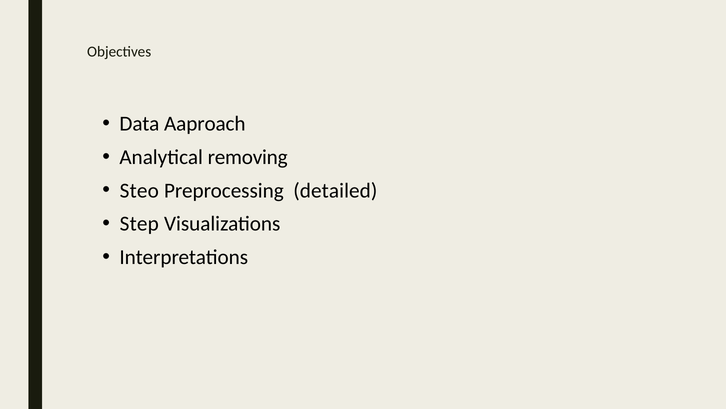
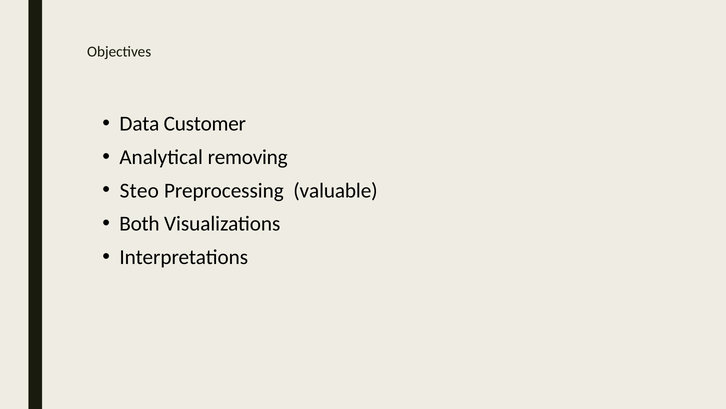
Aaproach: Aaproach -> Customer
detailed: detailed -> valuable
Step: Step -> Both
